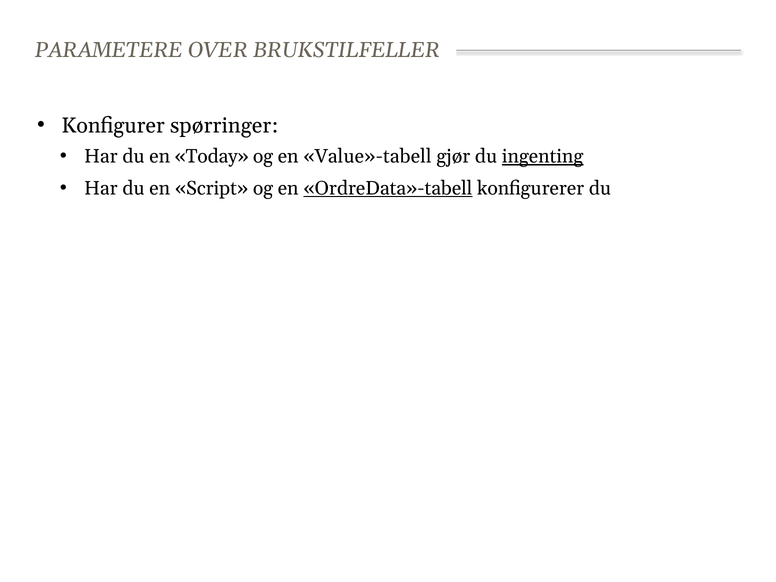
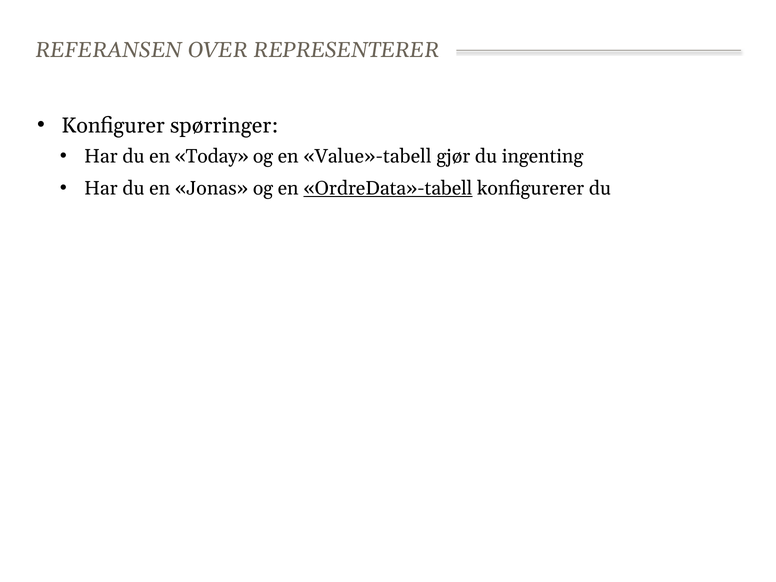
PARAMETERE: PARAMETERE -> REFERANSEN
BRUKSTILFELLER: BRUKSTILFELLER -> REPRESENTERER
ingenting underline: present -> none
Script: Script -> Jonas
